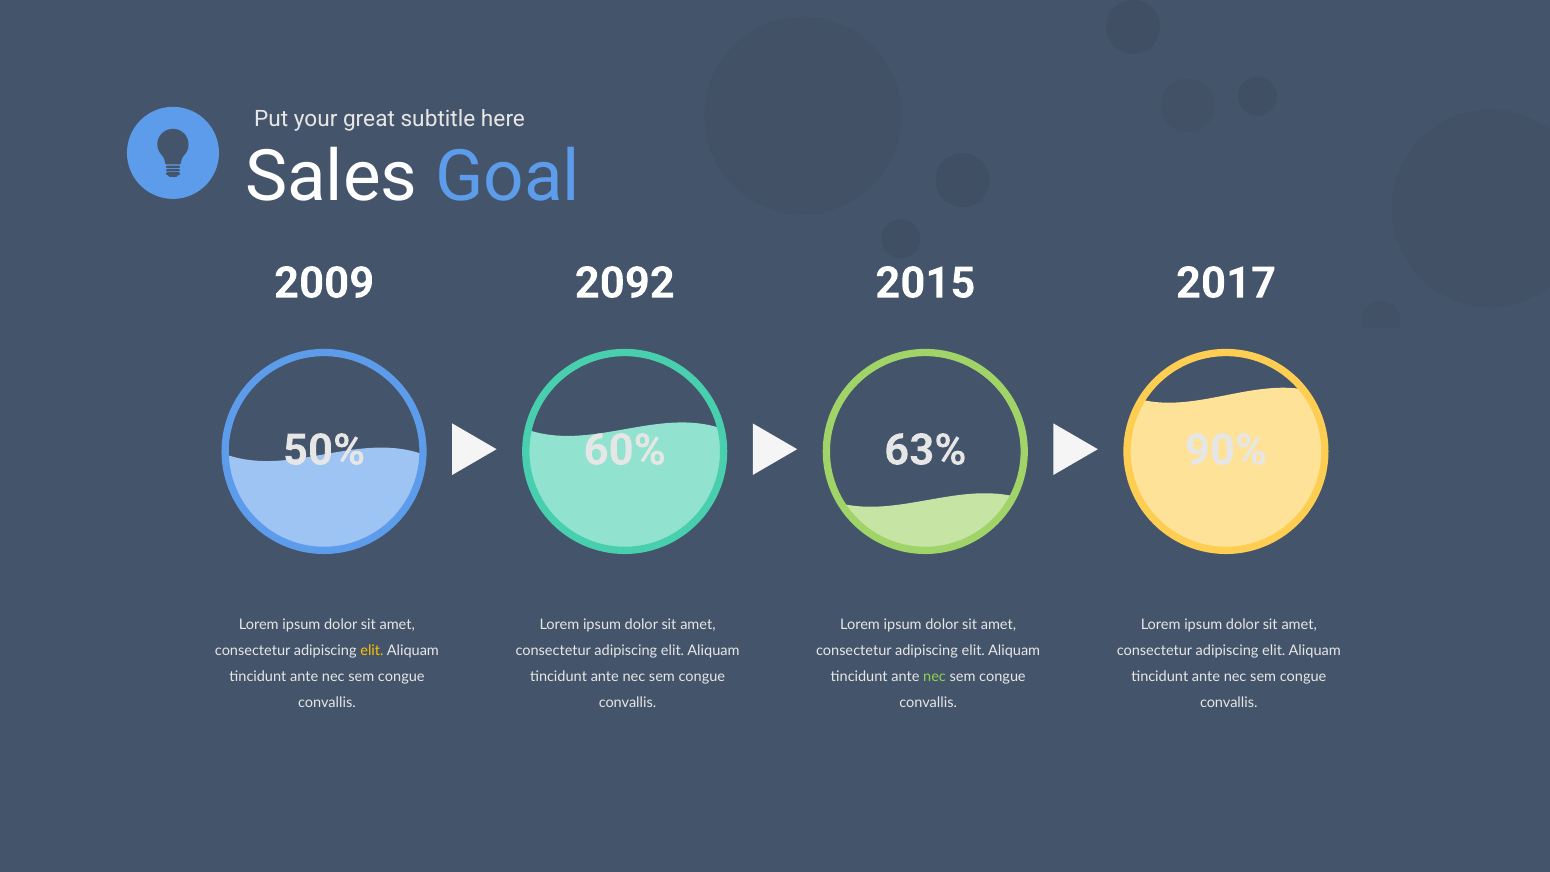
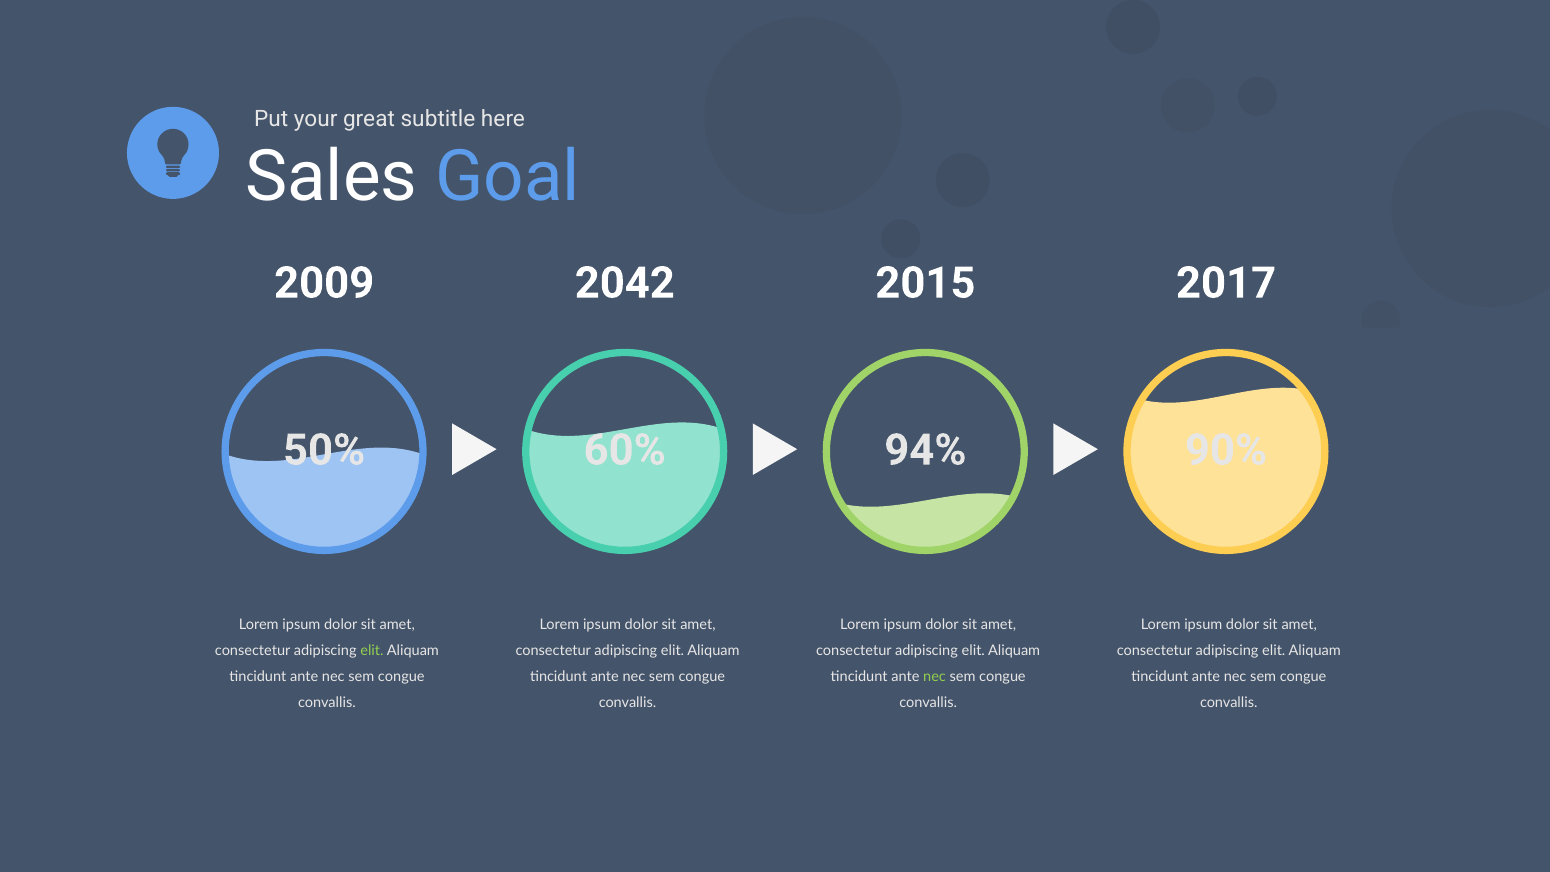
2092: 2092 -> 2042
63%: 63% -> 94%
elit at (372, 651) colour: yellow -> light green
